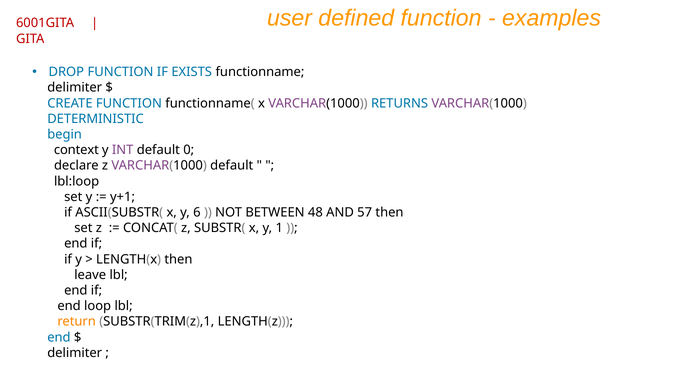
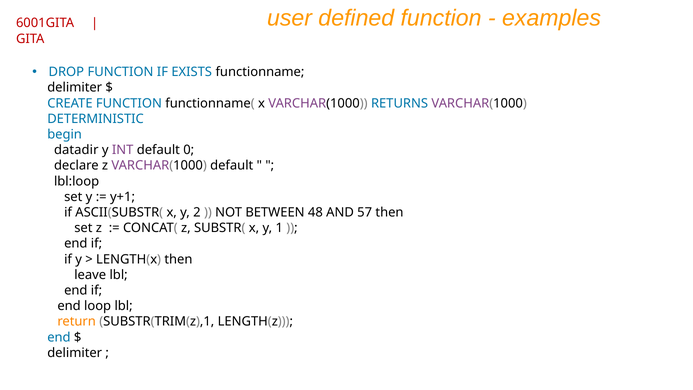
context: context -> datadir
6: 6 -> 2
